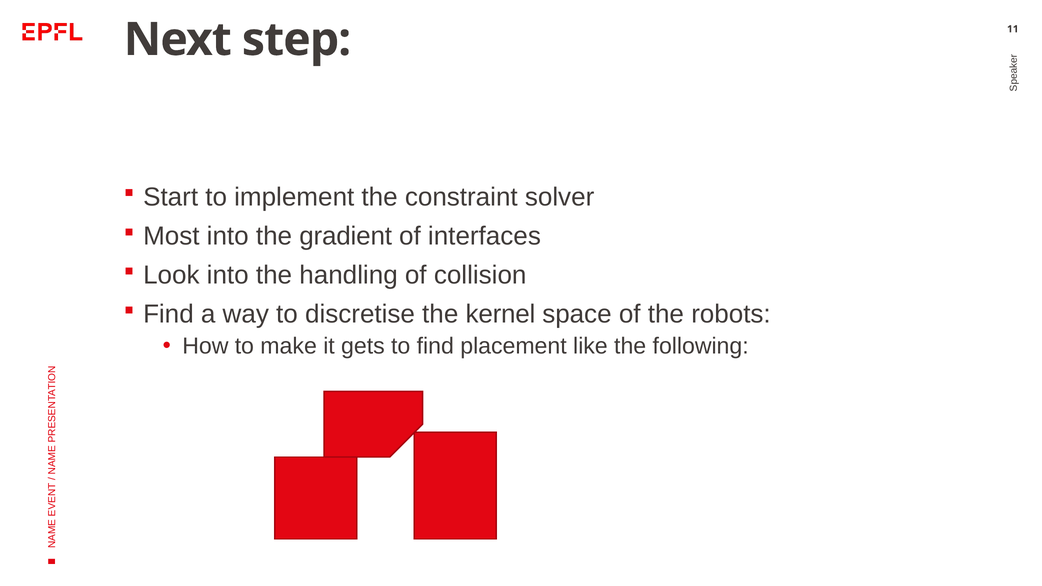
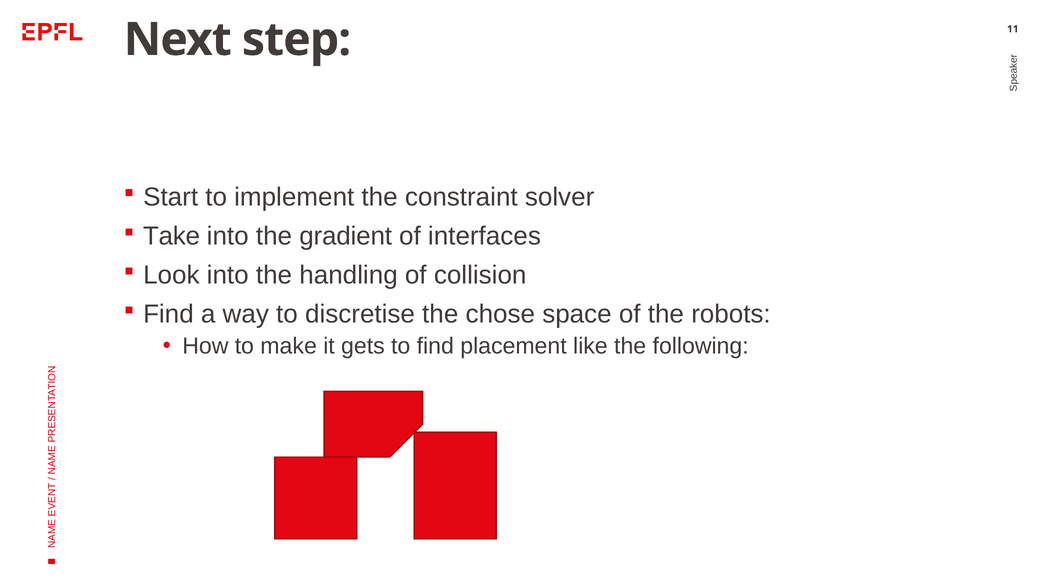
Most: Most -> Take
kernel: kernel -> chose
